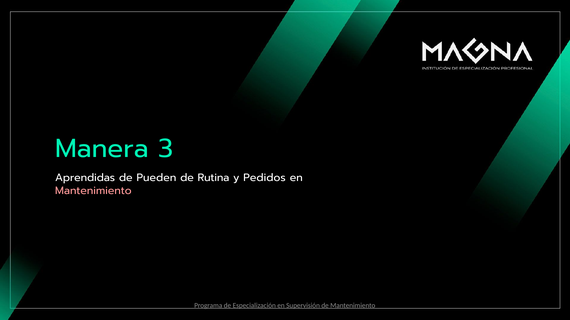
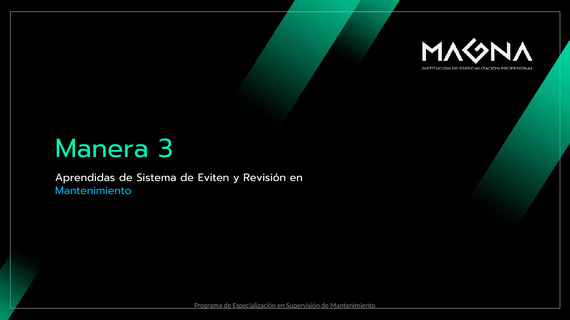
Pueden: Pueden -> Sistema
Rutina: Rutina -> Eviten
Pedidos: Pedidos -> Revisión
Mantenimiento at (93, 191) colour: pink -> light blue
